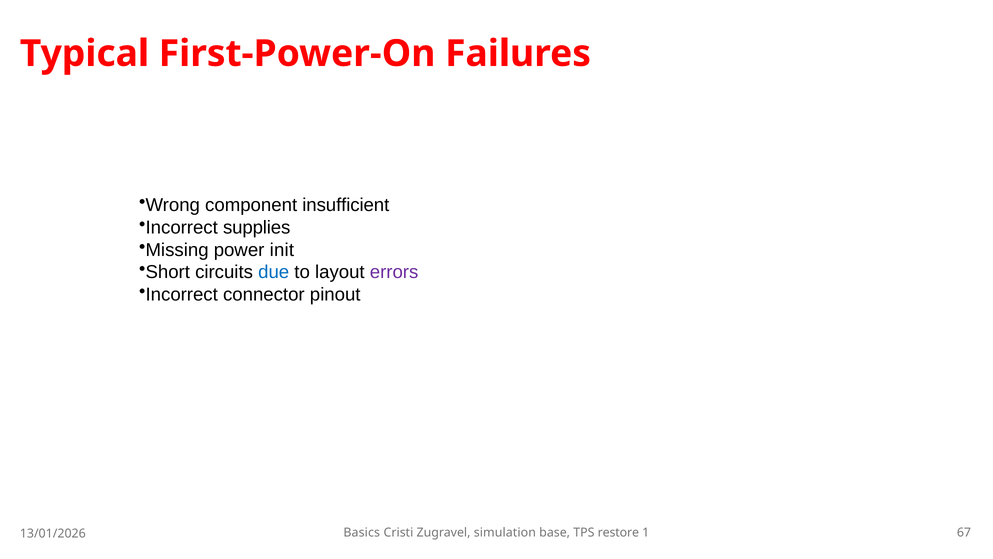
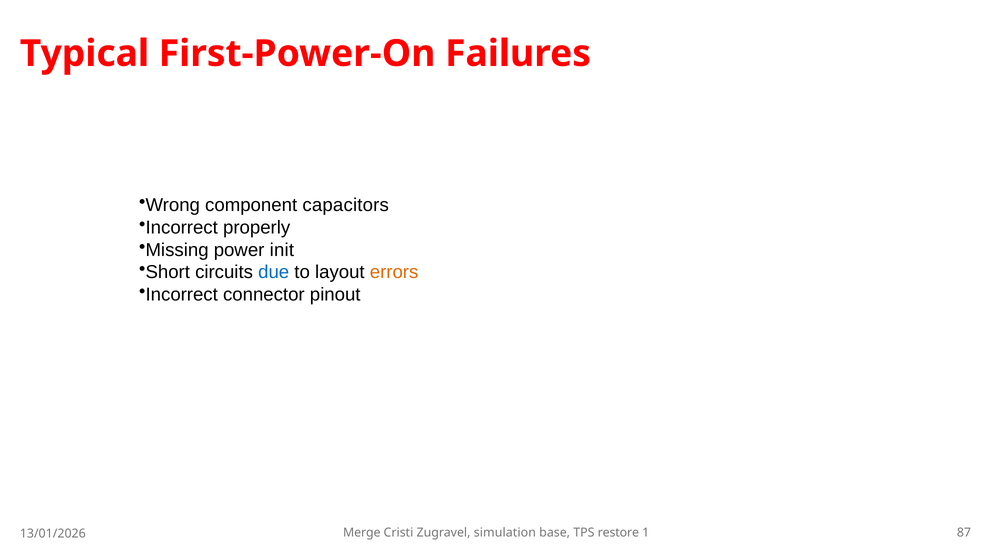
insufficient: insufficient -> capacitors
supplies: supplies -> properly
errors colour: purple -> orange
Basics: Basics -> Merge
67: 67 -> 87
